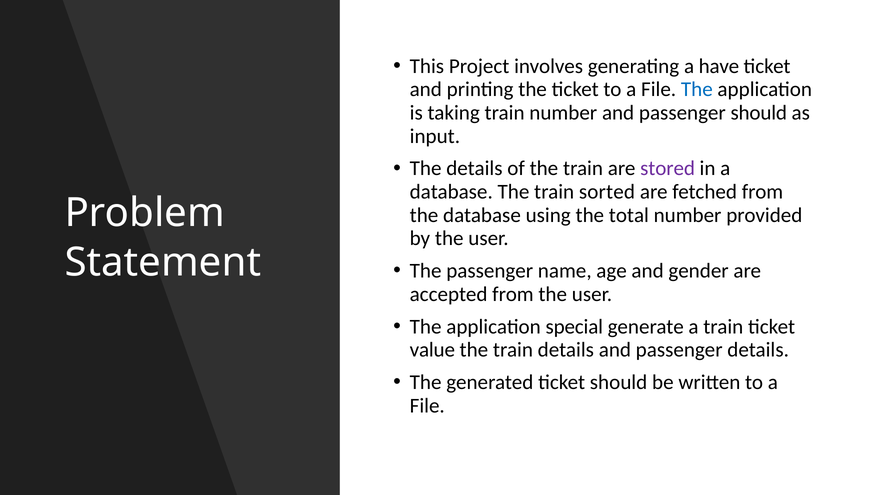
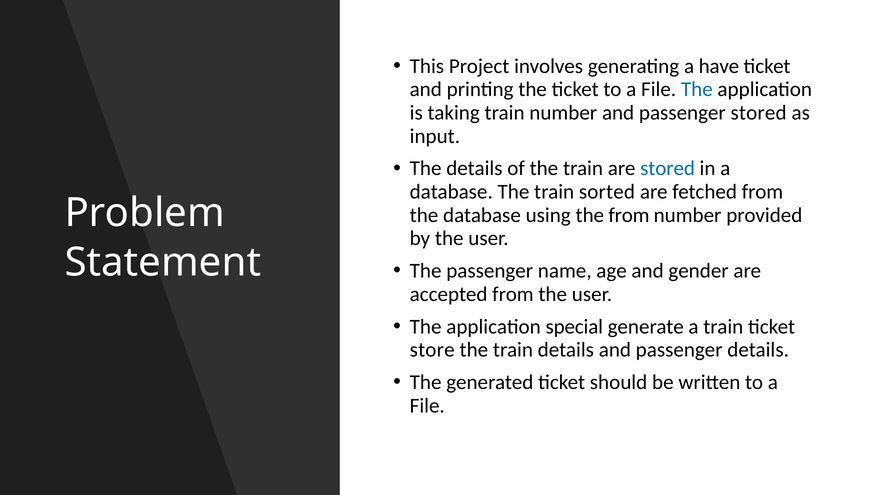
passenger should: should -> stored
stored at (668, 169) colour: purple -> blue
the total: total -> from
value: value -> store
